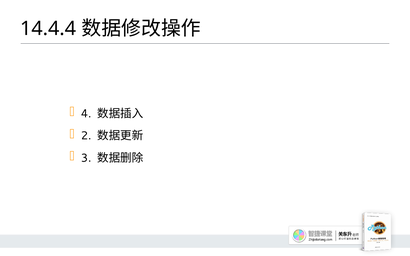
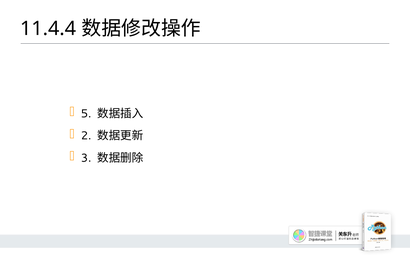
14.4.4: 14.4.4 -> 11.4.4
4: 4 -> 5
